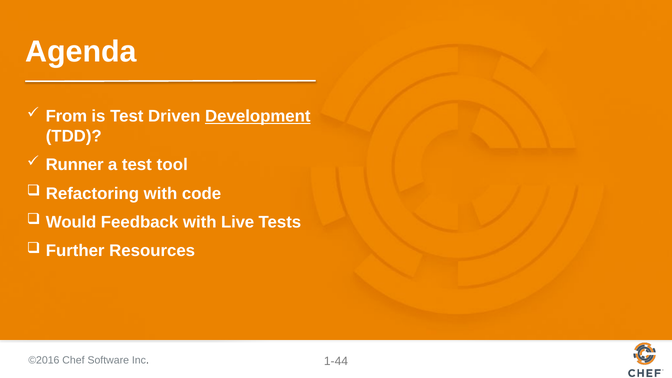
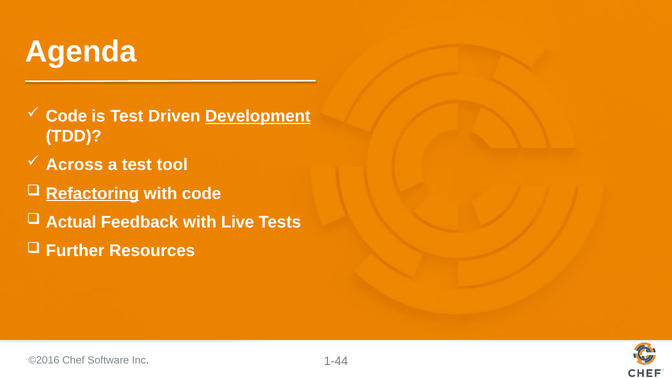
From at (66, 116): From -> Code
Runner: Runner -> Across
Refactoring underline: none -> present
Would: Would -> Actual
